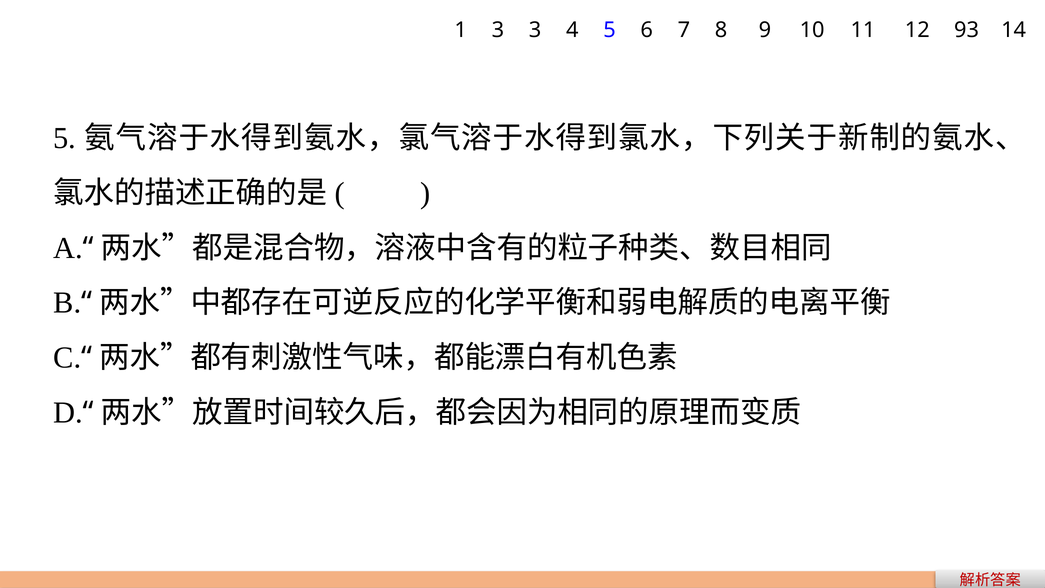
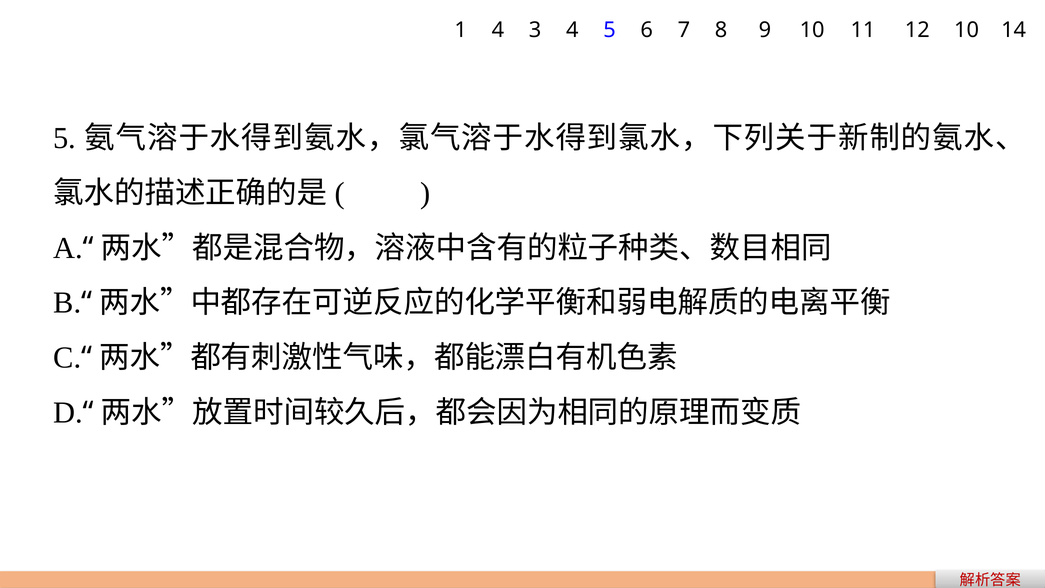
1 3: 3 -> 4
12 93: 93 -> 10
